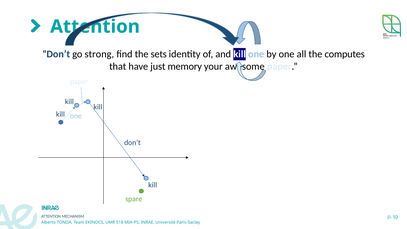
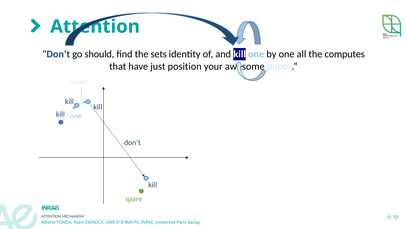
strong: strong -> should
memory: memory -> position
